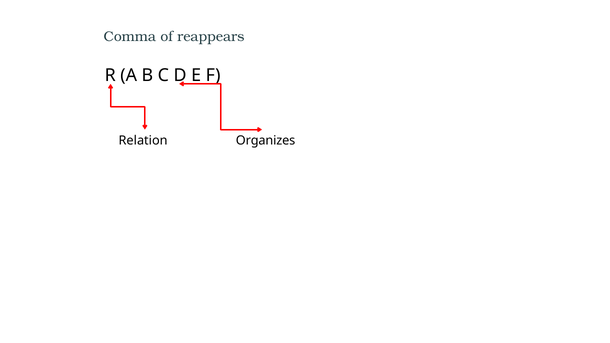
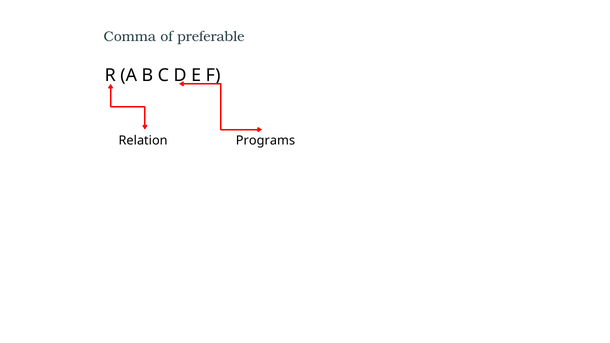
reappears: reappears -> preferable
Organizes: Organizes -> Programs
